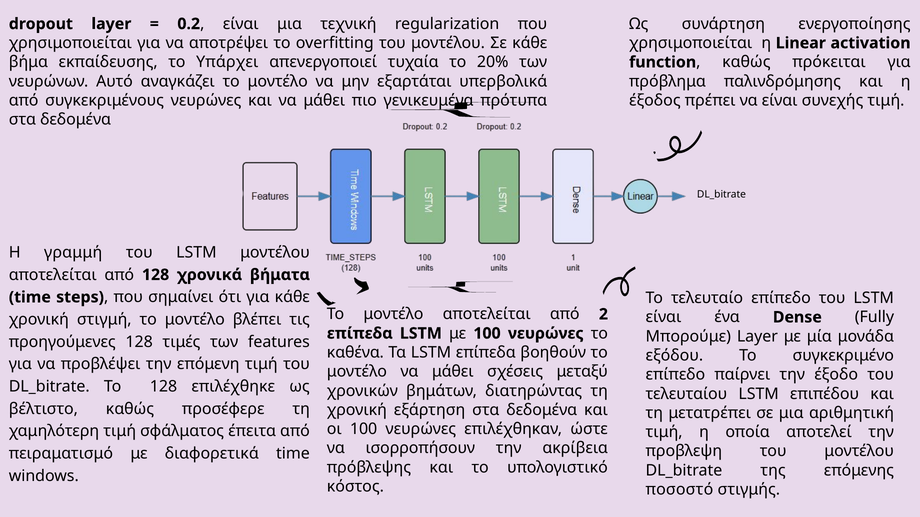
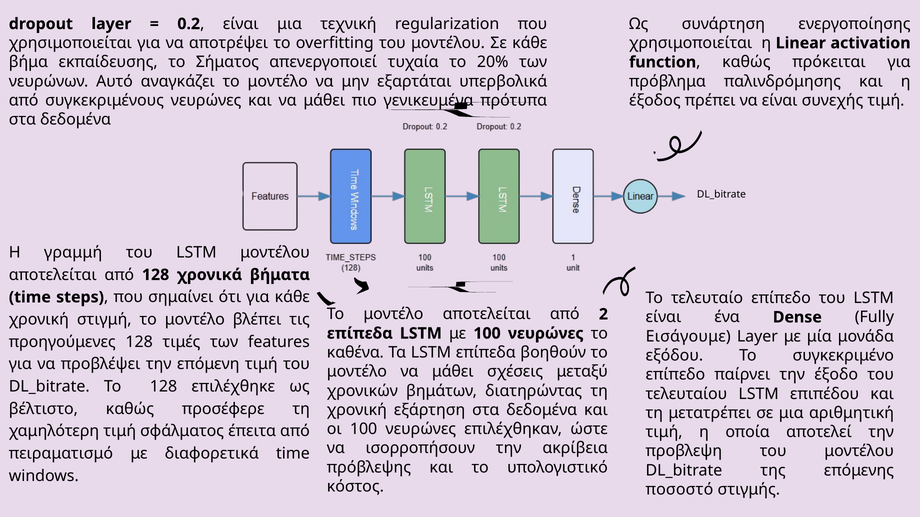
Υπάρχει: Υπάρχει -> Σήματος
Μπορούμε: Μπορούμε -> Εισάγουμε
